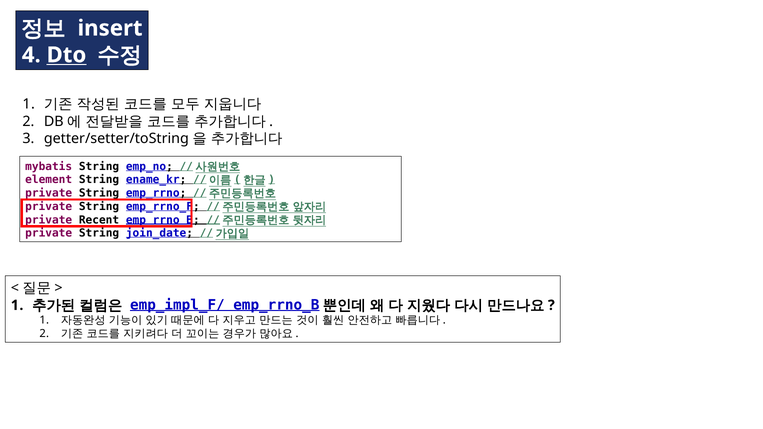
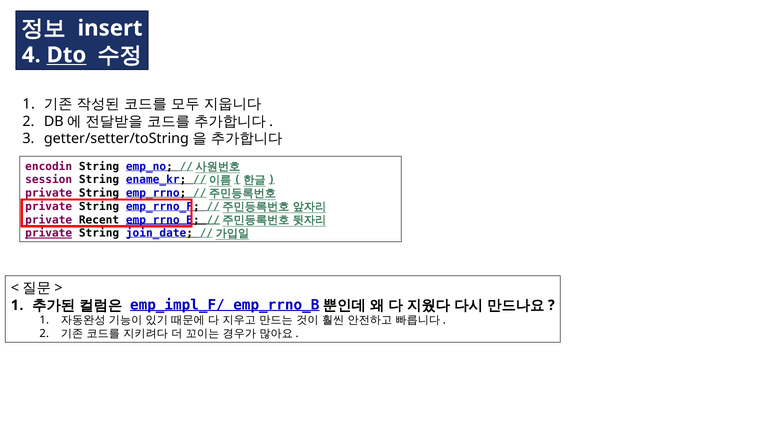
mybatis: mybatis -> encodin
element: element -> session
private at (49, 233) underline: none -> present
